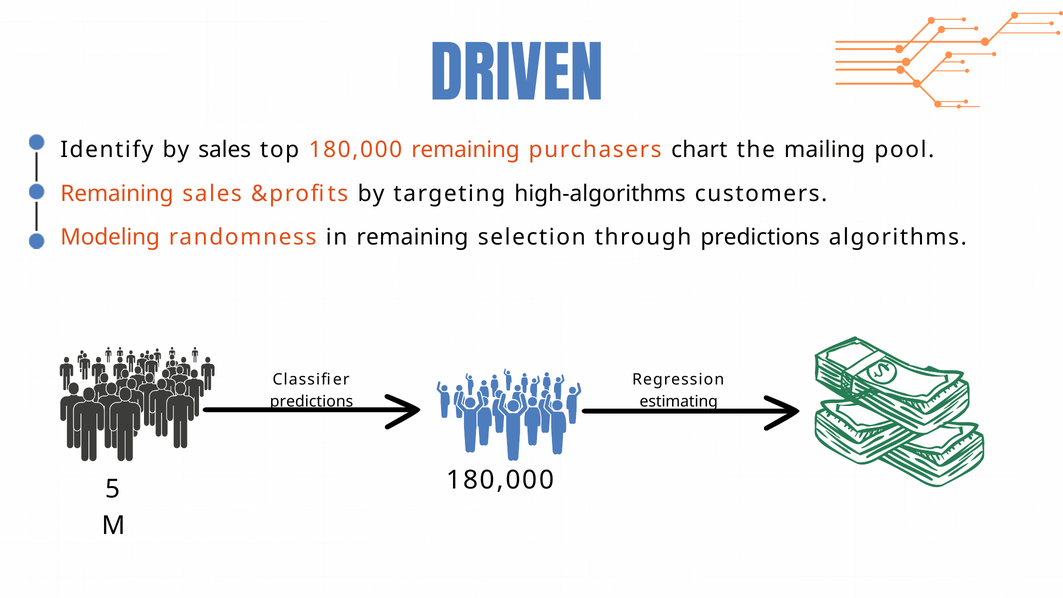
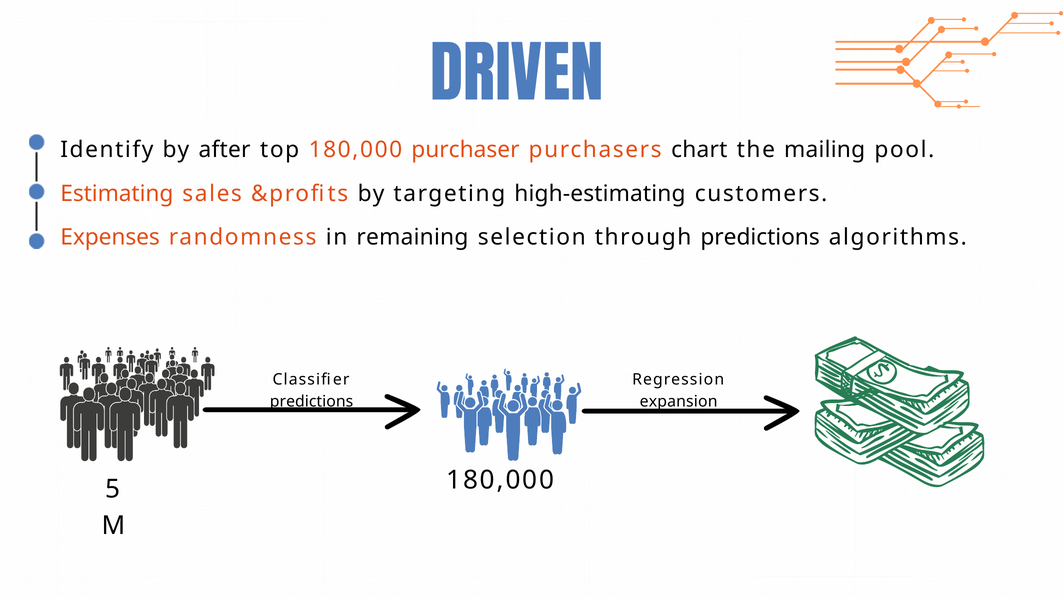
by sales: sales -> after
180,000 remaining: remaining -> purchaser
Remaining at (117, 194): Remaining -> Estimating
high-algorithms: high-algorithms -> high-estimating
Modeling: Modeling -> Expenses
estimating: estimating -> expansion
